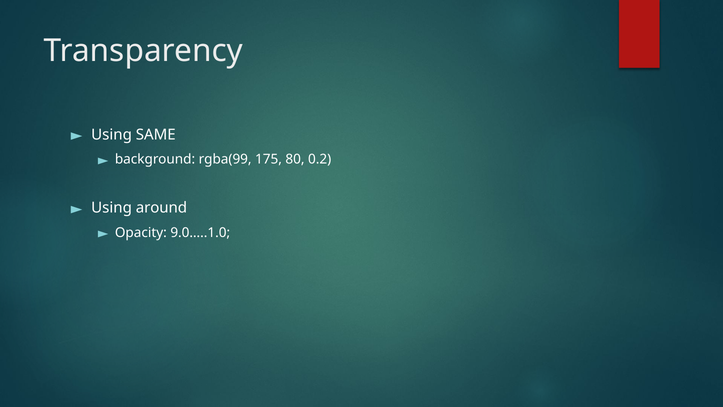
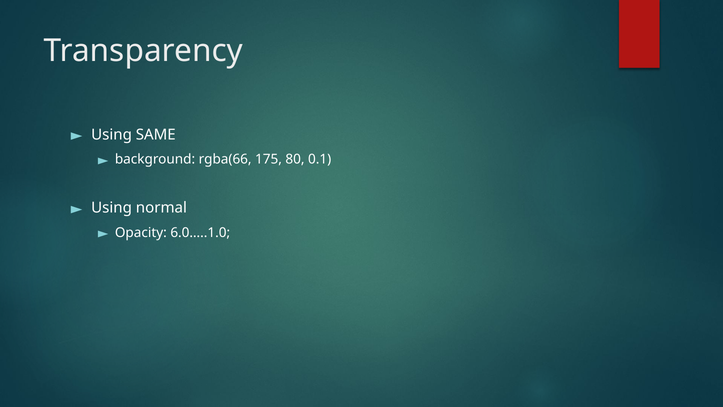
rgba(99: rgba(99 -> rgba(66
0.2: 0.2 -> 0.1
around: around -> normal
9.0…..1.0: 9.0…..1.0 -> 6.0…..1.0
